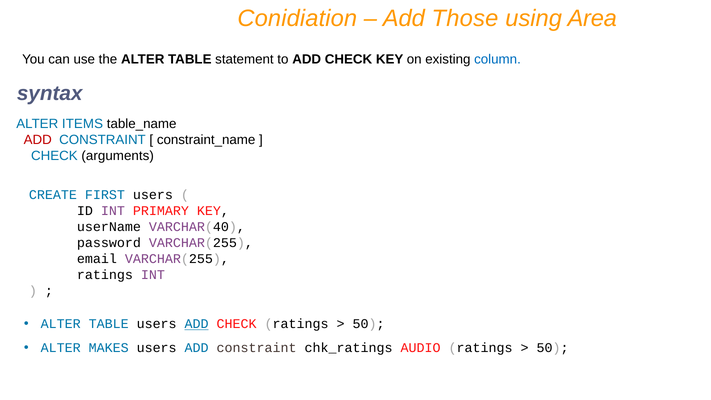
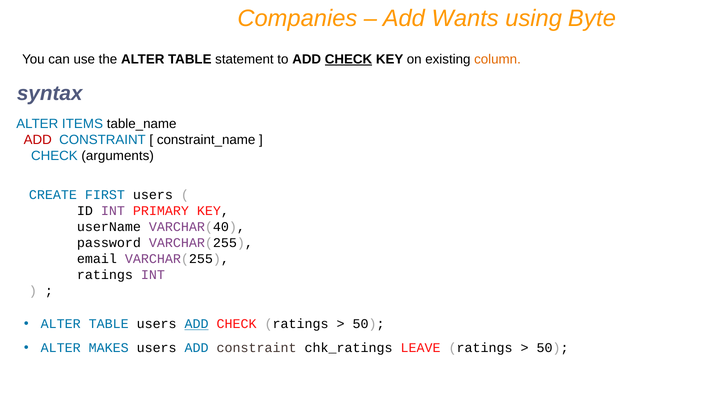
Conidiation: Conidiation -> Companies
Those: Those -> Wants
Area: Area -> Byte
CHECK at (348, 59) underline: none -> present
column colour: blue -> orange
AUDIO: AUDIO -> LEAVE
